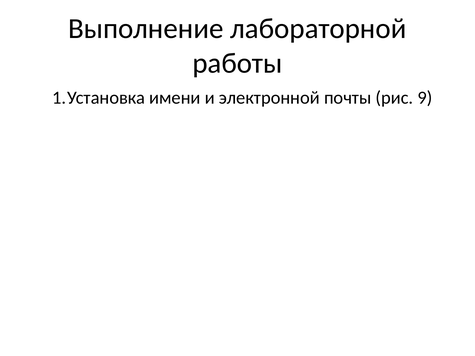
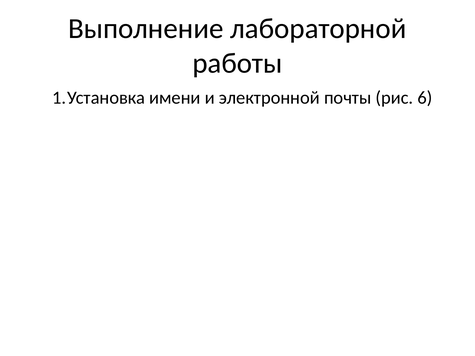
9: 9 -> 6
